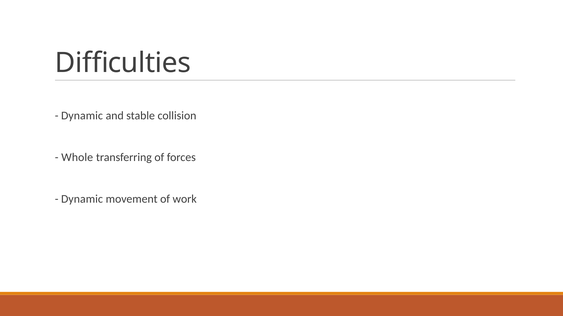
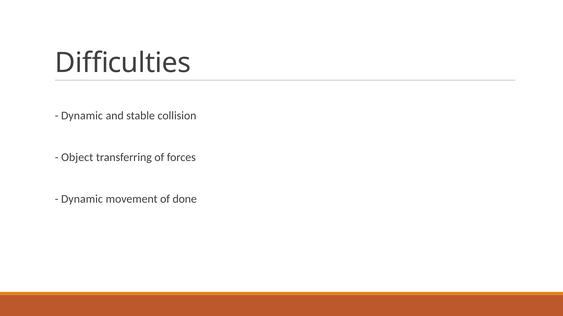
Whole: Whole -> Object
work: work -> done
